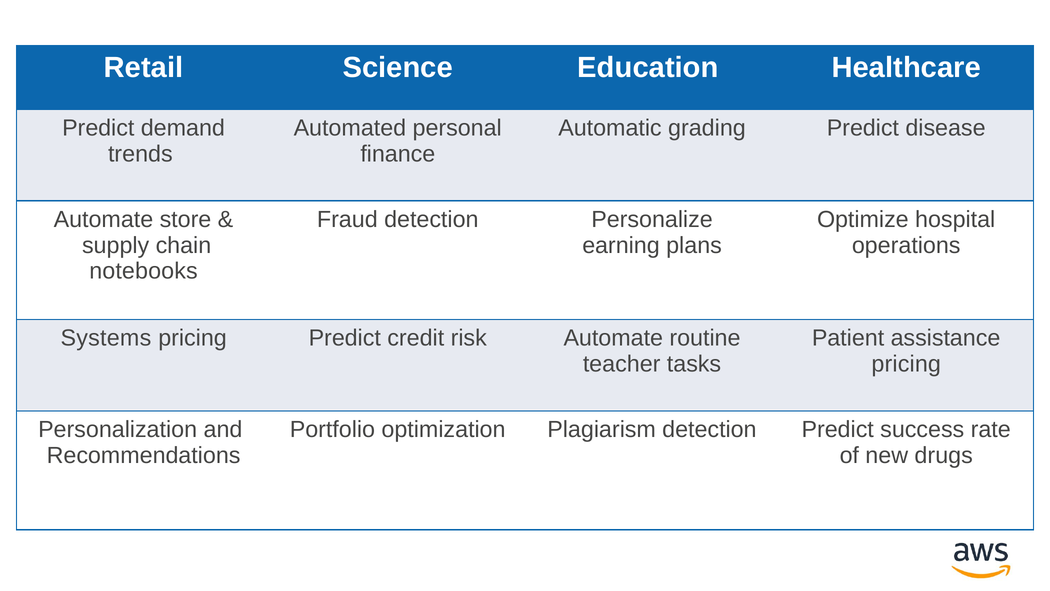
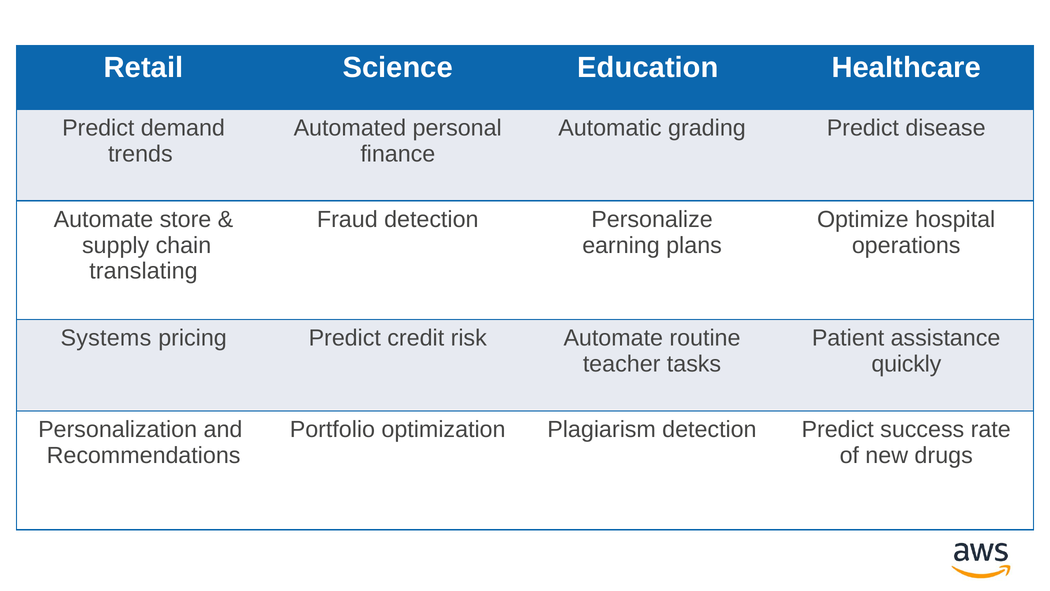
notebooks: notebooks -> translating
pricing at (906, 364): pricing -> quickly
